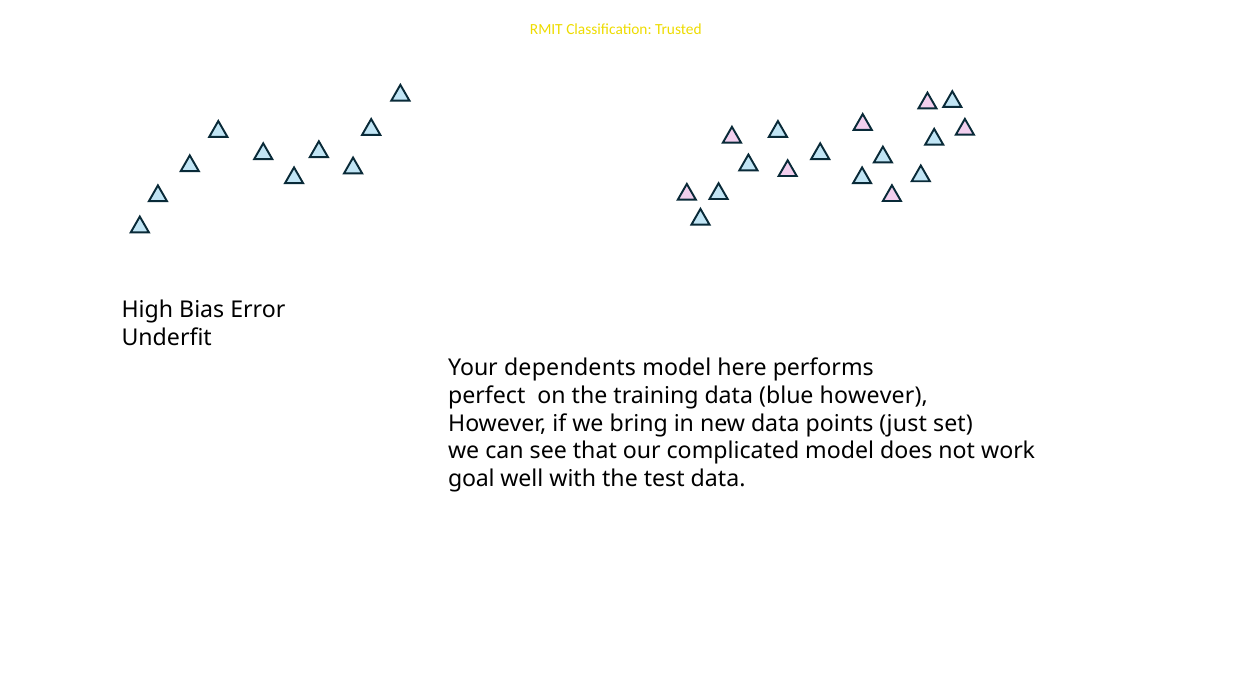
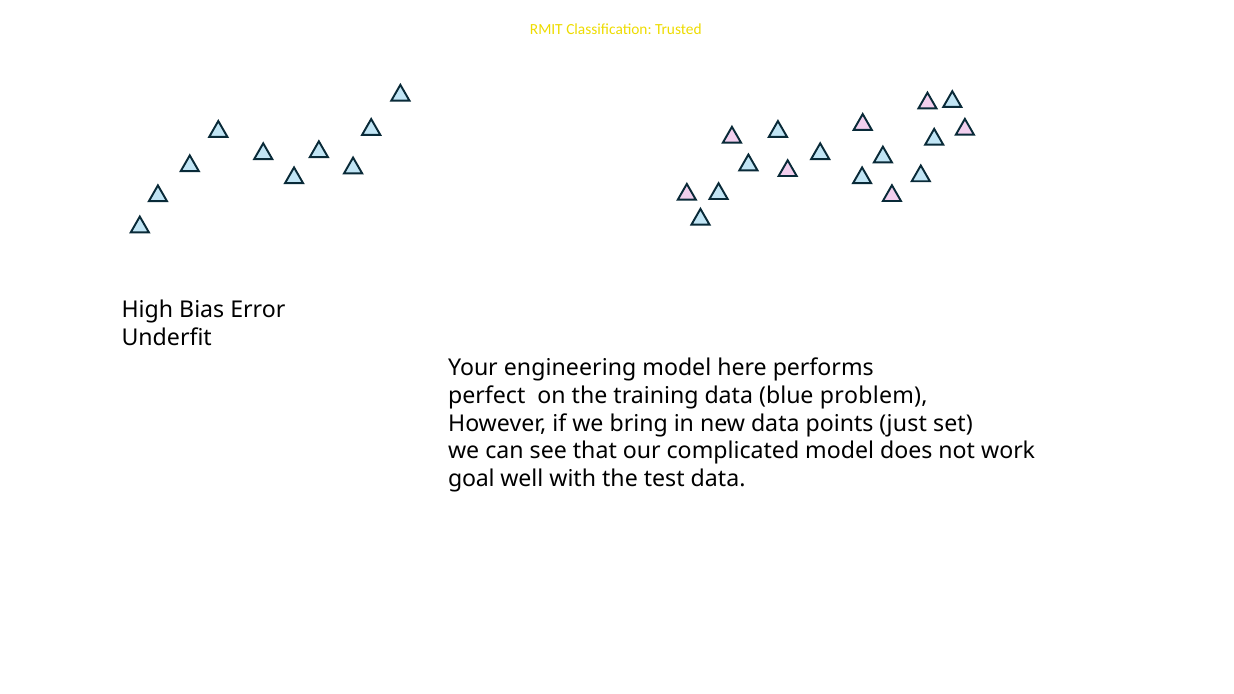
dependents: dependents -> engineering
blue however: however -> problem
